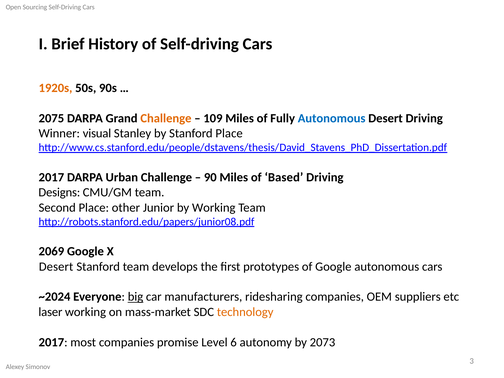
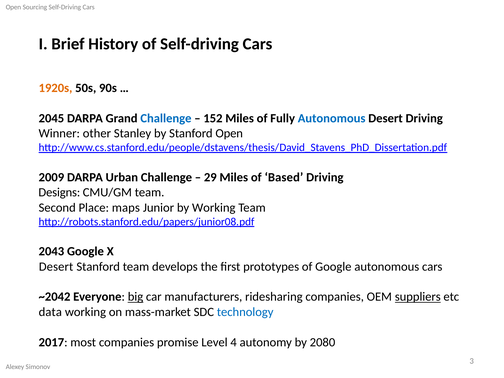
2075: 2075 -> 2045
Challenge at (166, 118) colour: orange -> blue
109: 109 -> 152
visual: visual -> other
Stanford Place: Place -> Open
2017 at (51, 177): 2017 -> 2009
90: 90 -> 29
other: other -> maps
2069: 2069 -> 2043
~2024: ~2024 -> ~2042
suppliers underline: none -> present
laser: laser -> data
technology colour: orange -> blue
6: 6 -> 4
2073: 2073 -> 2080
